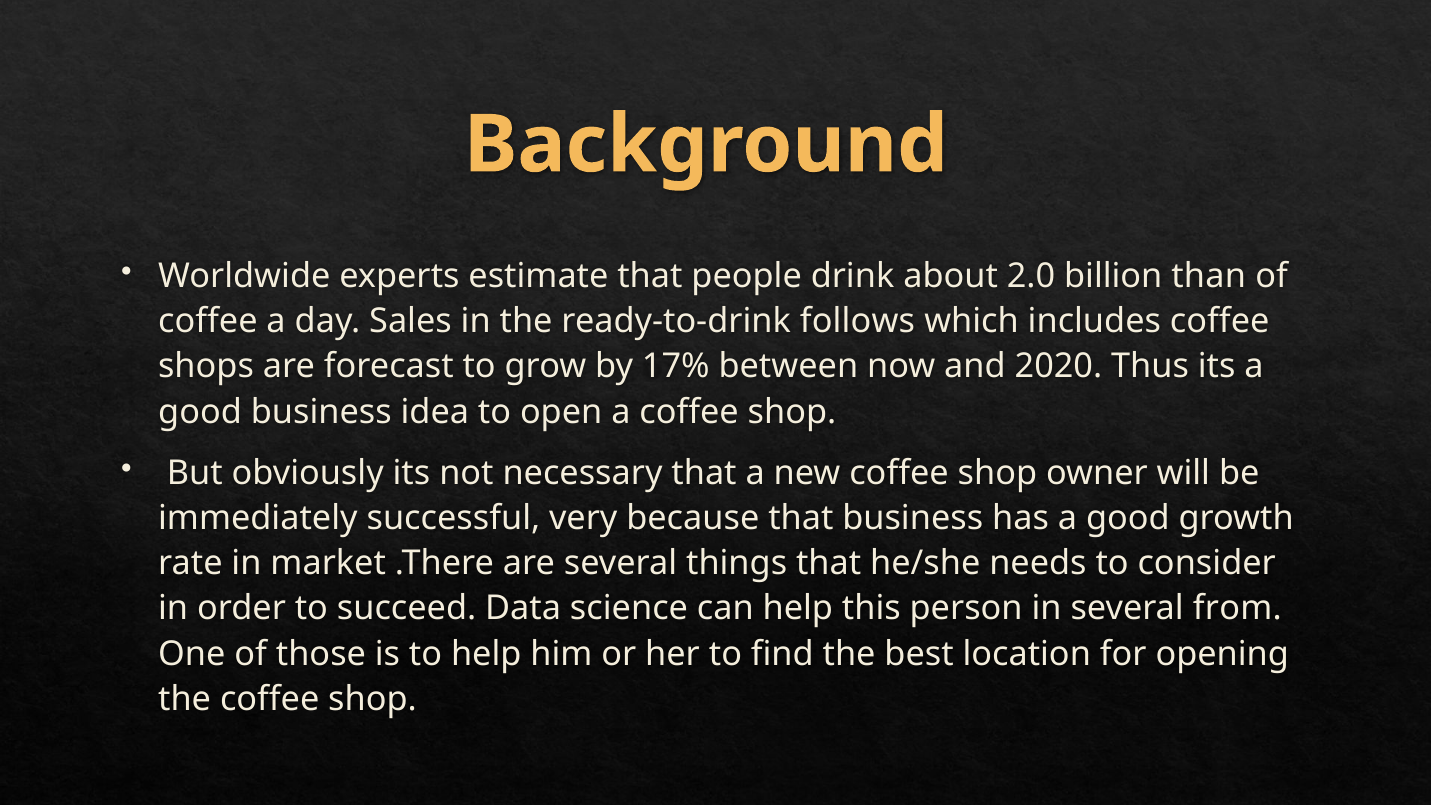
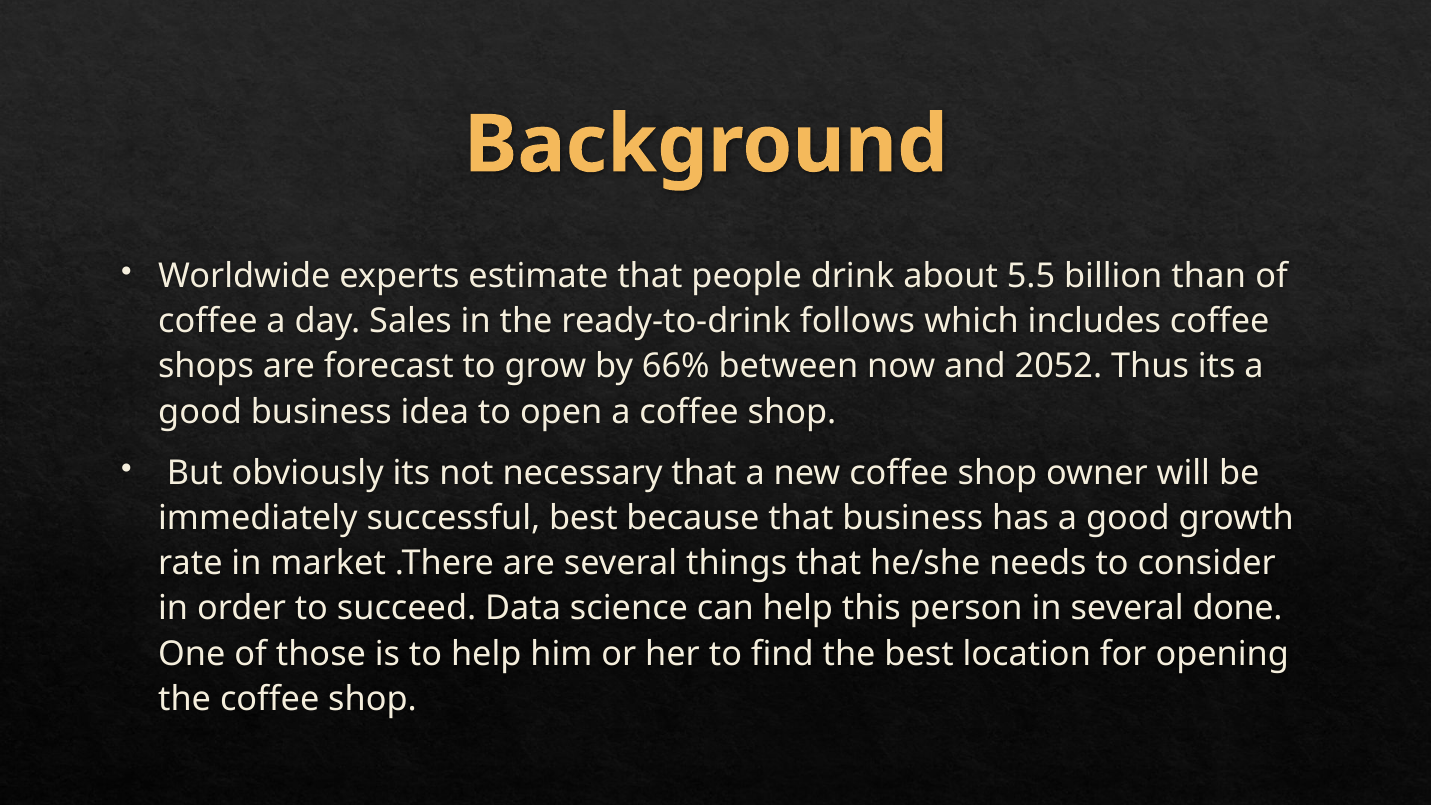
2.0: 2.0 -> 5.5
17%: 17% -> 66%
2020: 2020 -> 2052
successful very: very -> best
from: from -> done
